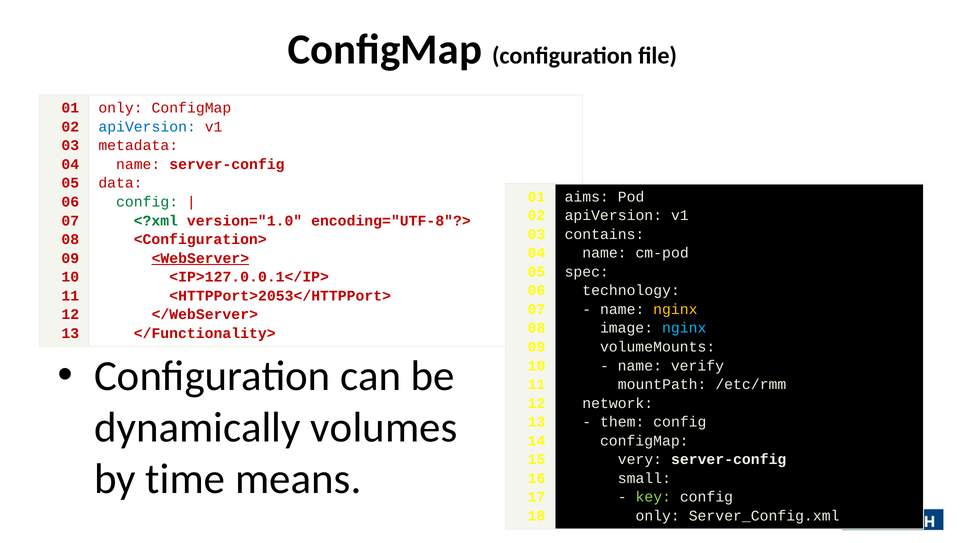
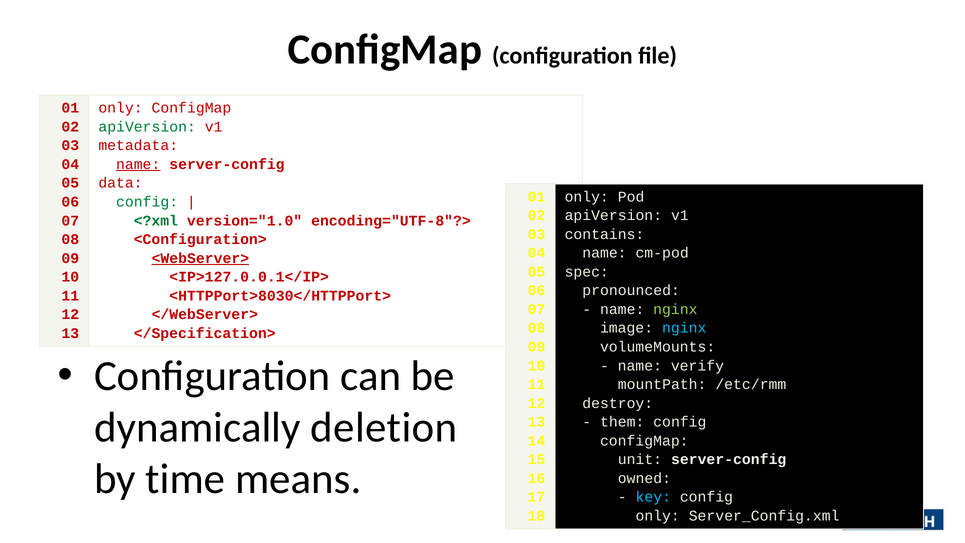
apiVersion at (147, 127) colour: blue -> green
name at (138, 164) underline: none -> present
aims at (587, 197): aims -> only
technology: technology -> pronounced
<HTTPPort>2053</HTTPPort>: <HTTPPort>2053</HTTPPort> -> <HTTPPort>8030</HTTPPort>
nginx at (675, 309) colour: yellow -> light green
</Functionality>: </Functionality> -> </Specification>
network: network -> destroy
volumes: volumes -> deletion
very: very -> unit
small: small -> owned
key colour: light green -> light blue
